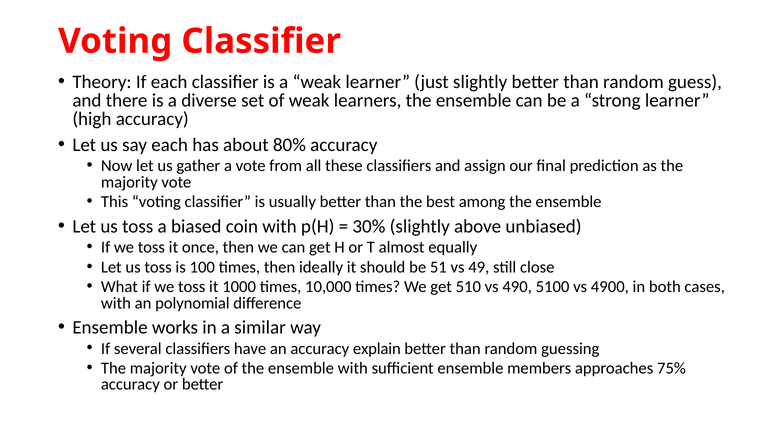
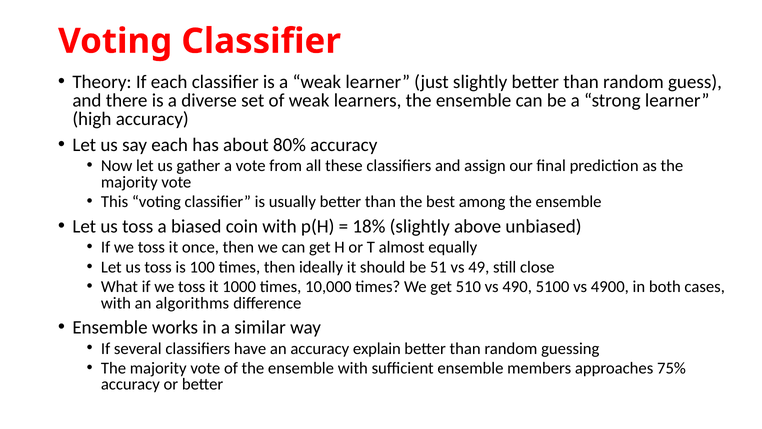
30%: 30% -> 18%
polynomial: polynomial -> algorithms
